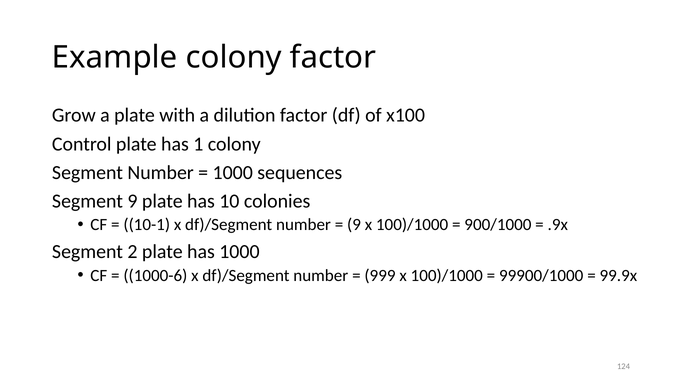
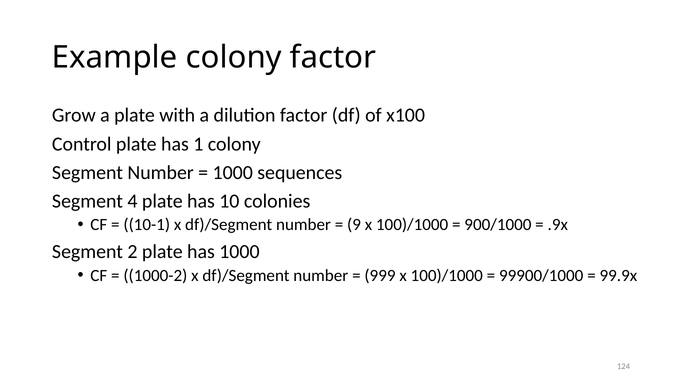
Segment 9: 9 -> 4
1000-6: 1000-6 -> 1000-2
